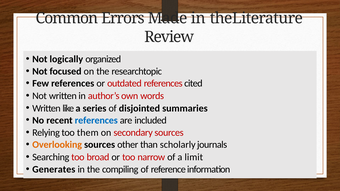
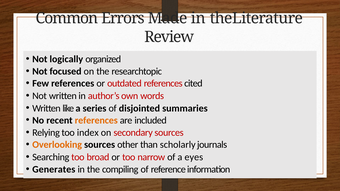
references at (96, 120) colour: blue -> orange
them: them -> index
limit: limit -> eyes
